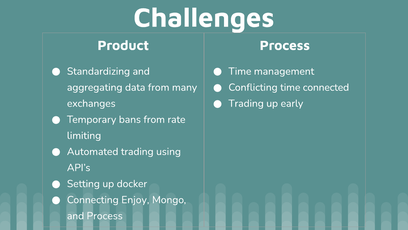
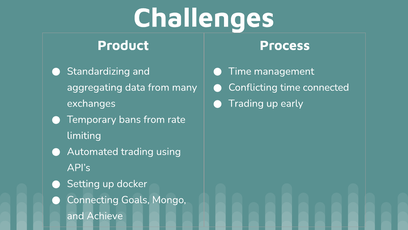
Enjoy: Enjoy -> Goals
and Process: Process -> Achieve
